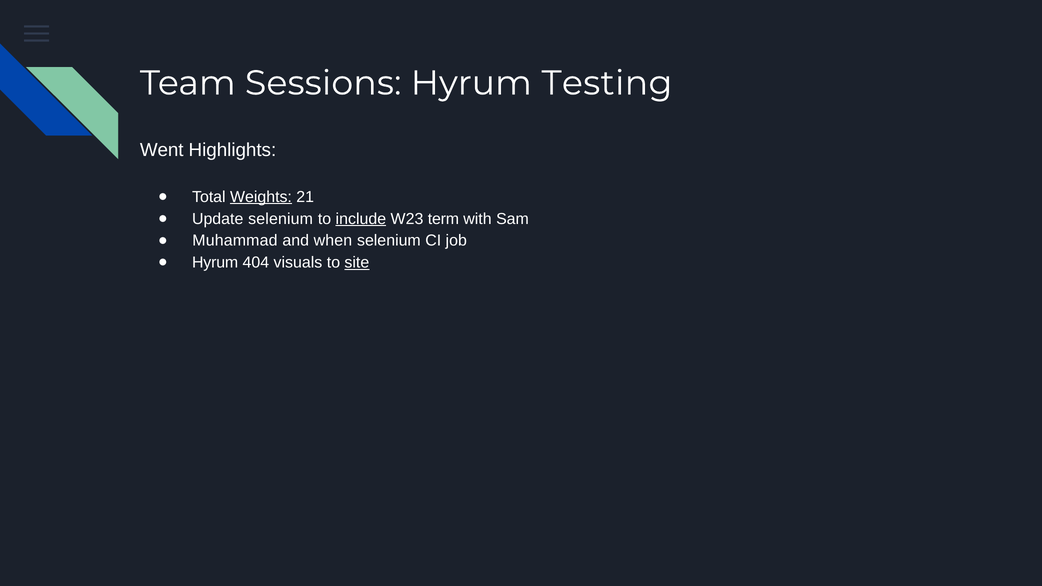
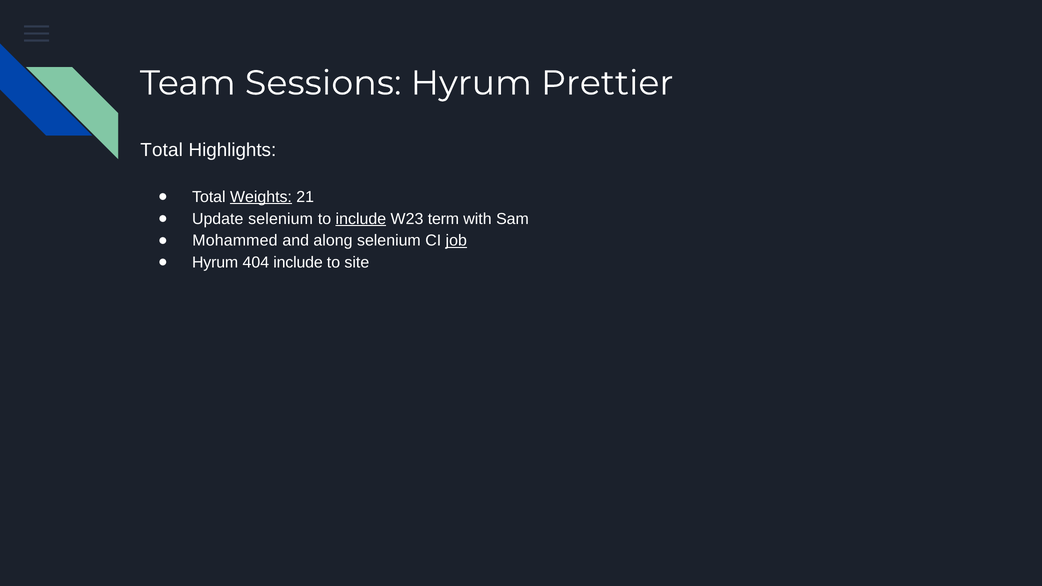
Testing: Testing -> Prettier
Went at (162, 150): Went -> Total
Muhammad: Muhammad -> Mohammed
when: when -> along
job underline: none -> present
404 visuals: visuals -> include
site underline: present -> none
